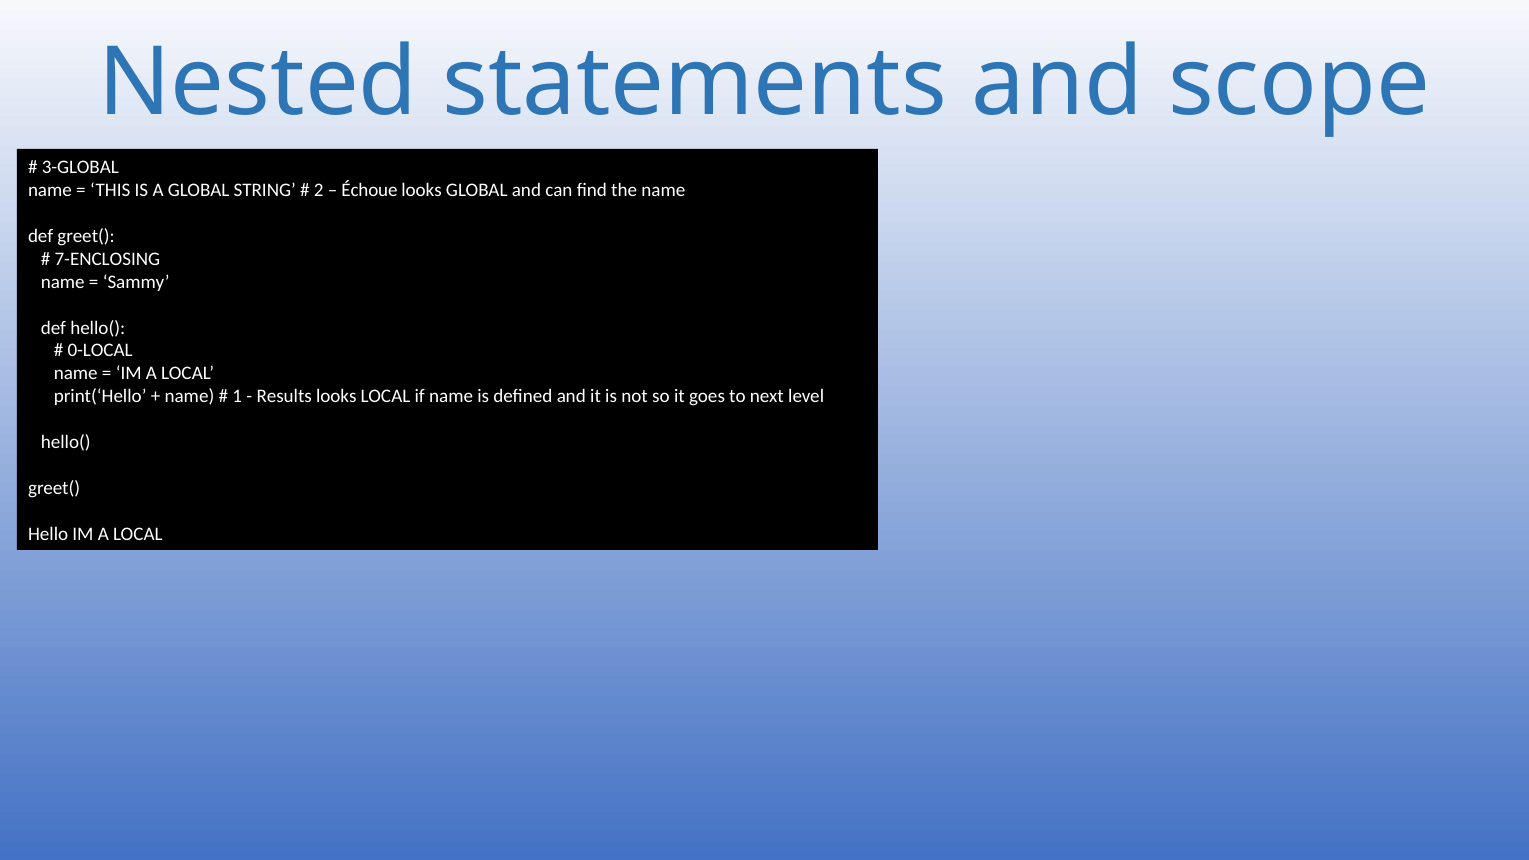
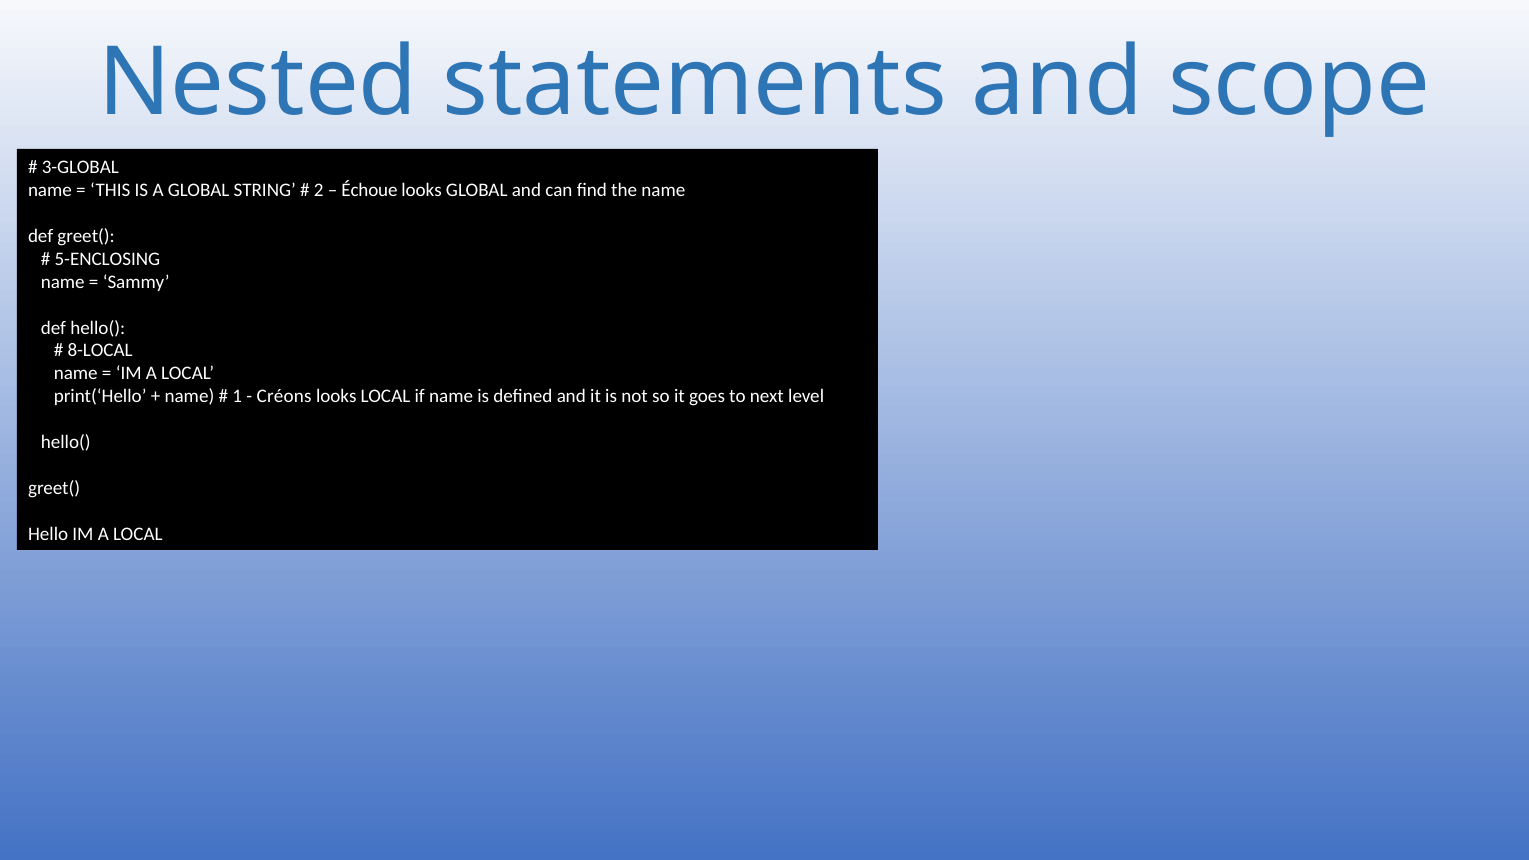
7-ENCLOSING: 7-ENCLOSING -> 5-ENCLOSING
0-LOCAL: 0-LOCAL -> 8-LOCAL
Results: Results -> Créons
